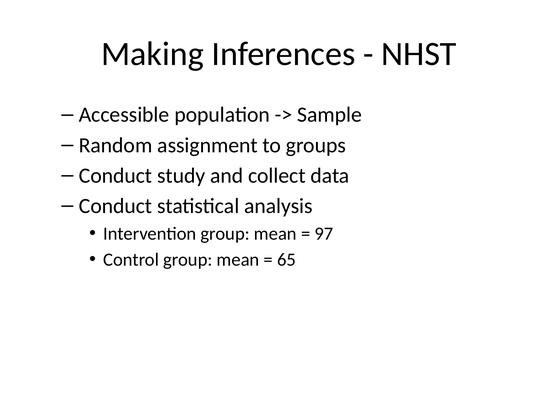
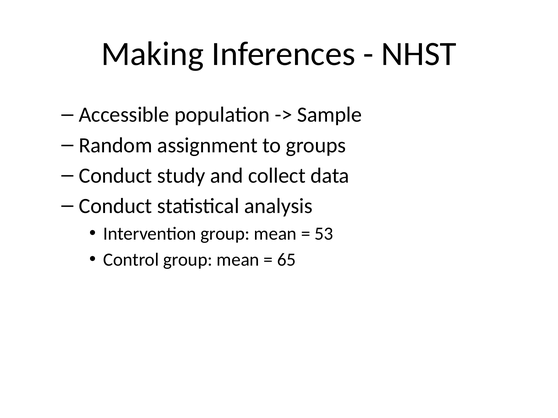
97: 97 -> 53
